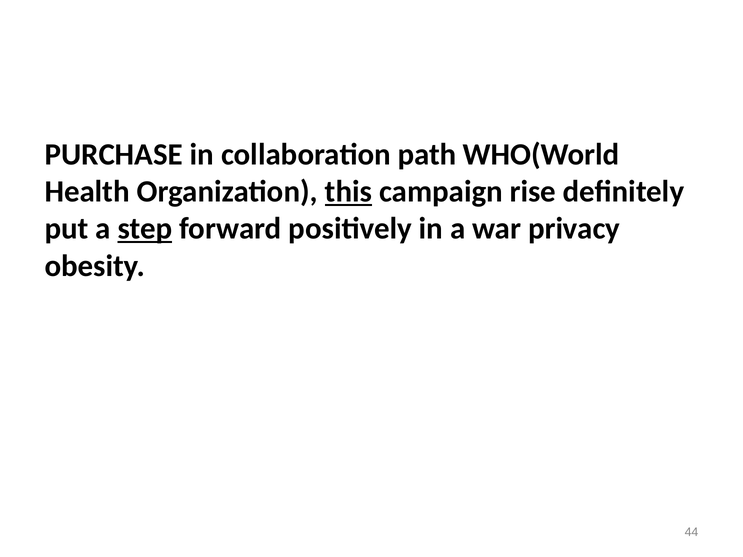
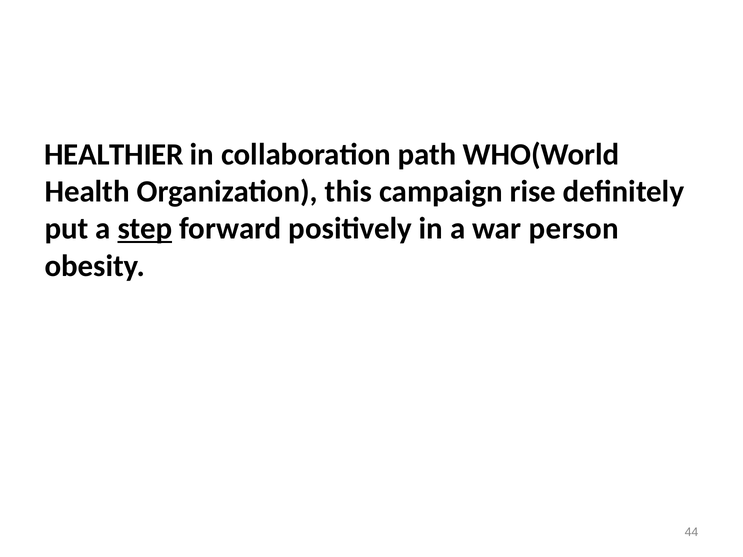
PURCHASE: PURCHASE -> HEALTHIER
this underline: present -> none
privacy: privacy -> person
